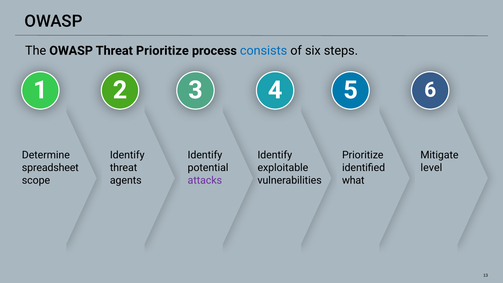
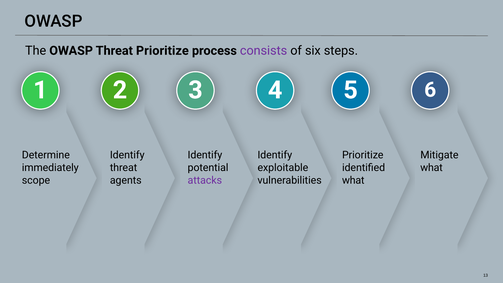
consists colour: blue -> purple
spreadsheet: spreadsheet -> immediately
level at (431, 168): level -> what
